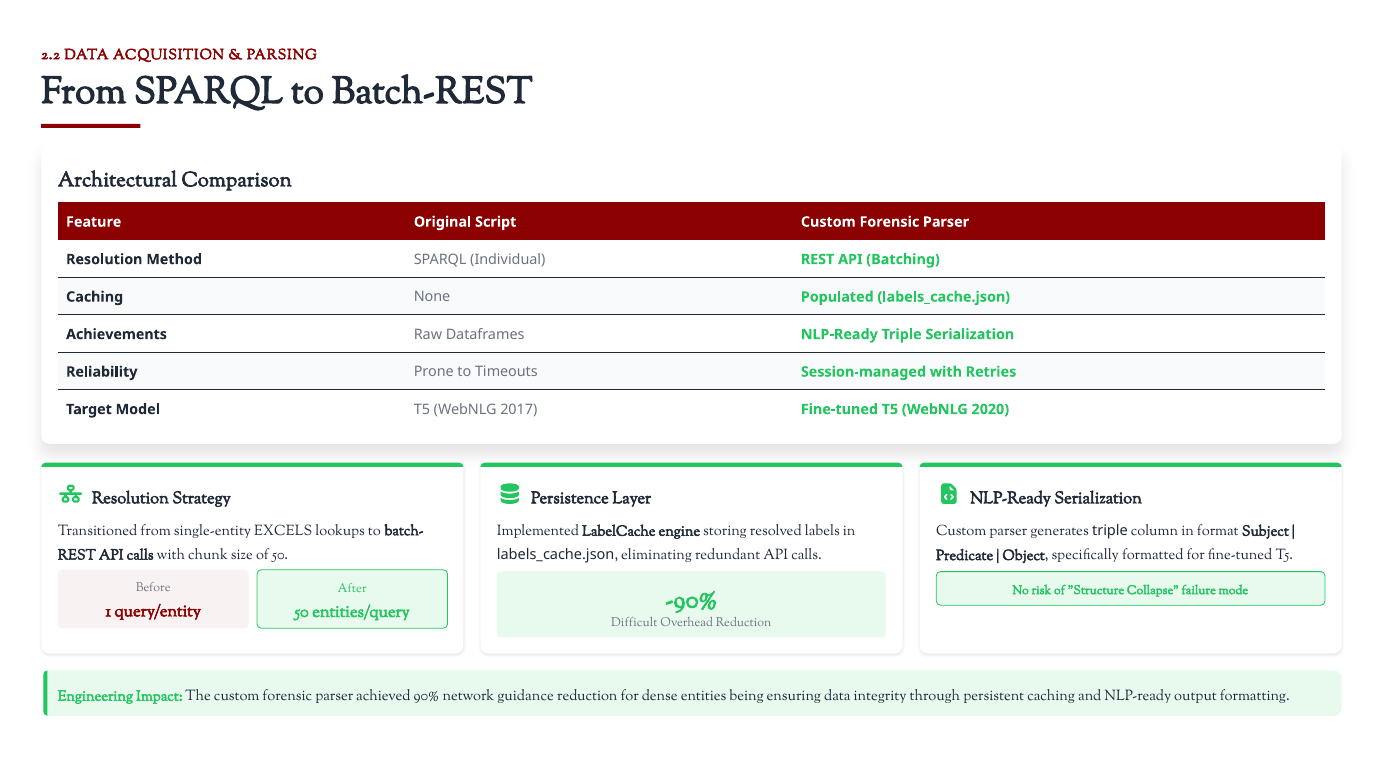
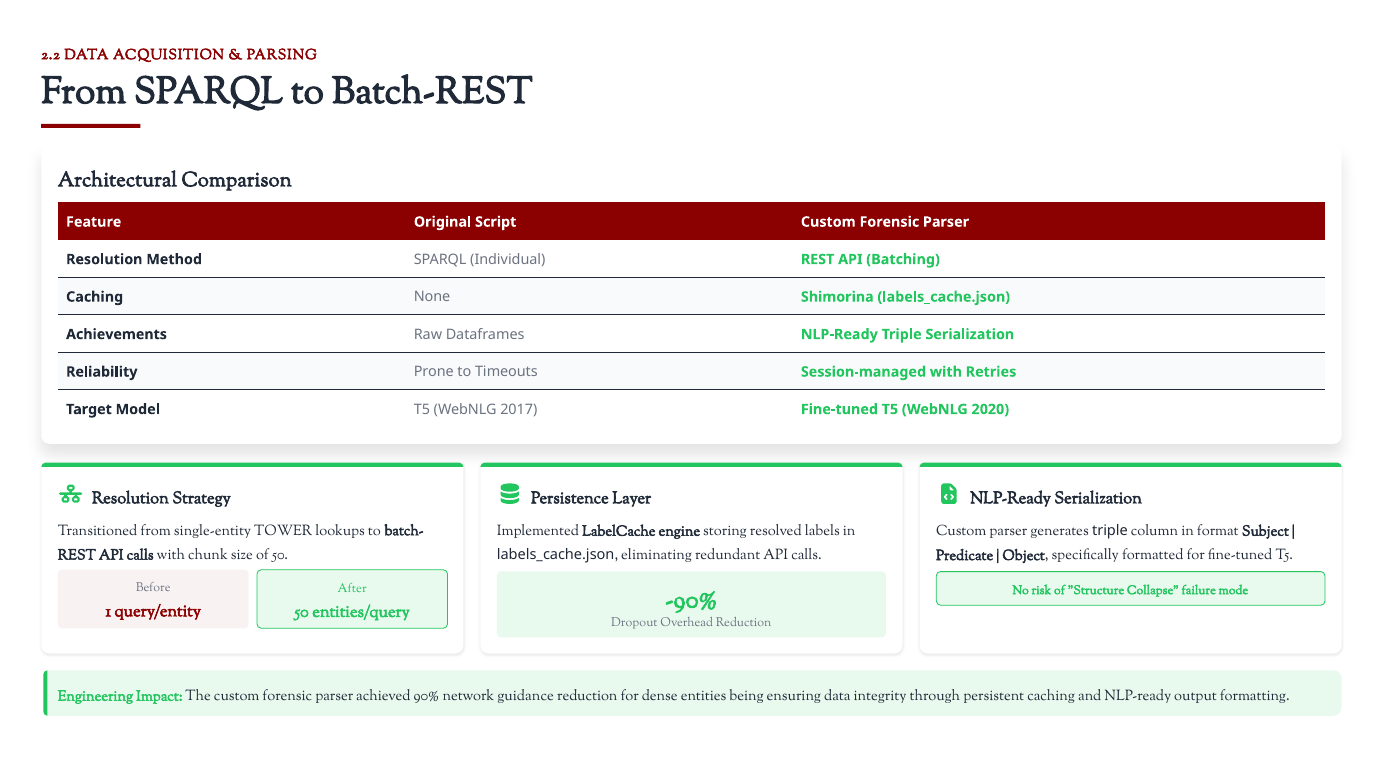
Populated: Populated -> Shimorina
EXCELS: EXCELS -> TOWER
Difficult: Difficult -> Dropout
